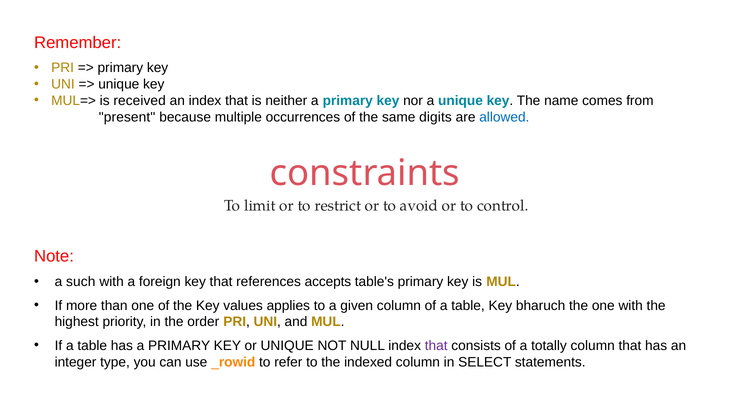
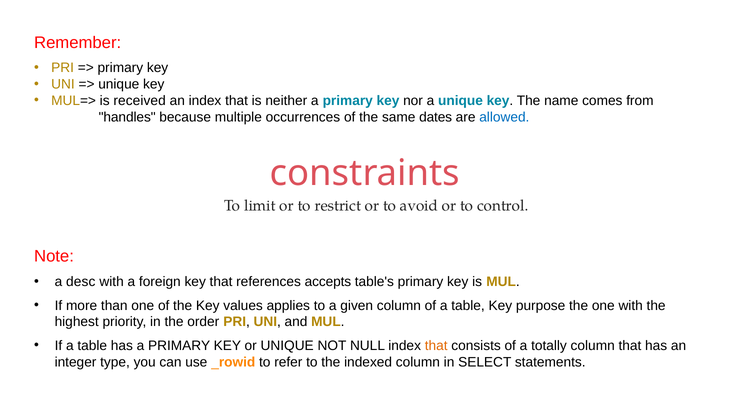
present: present -> handles
digits: digits -> dates
such: such -> desc
bharuch: bharuch -> purpose
that at (436, 345) colour: purple -> orange
